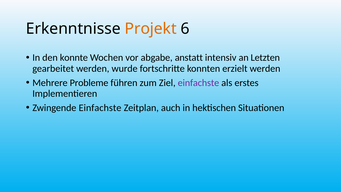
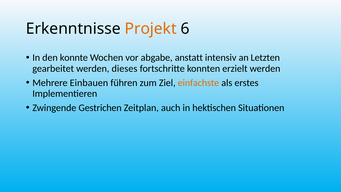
wurde: wurde -> dieses
Probleme: Probleme -> Einbauen
einfachste at (198, 83) colour: purple -> orange
Zwingende Einfachste: Einfachste -> Gestrichen
